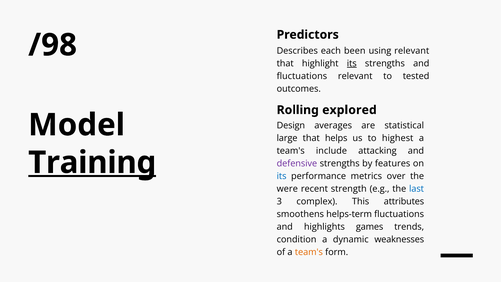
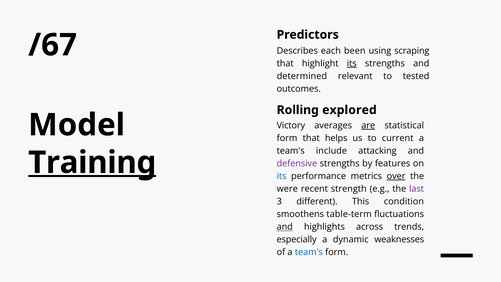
/98: /98 -> /67
using relevant: relevant -> scraping
fluctuations at (302, 76): fluctuations -> determined
Design: Design -> Victory
are underline: none -> present
large at (287, 138): large -> form
highest: highest -> current
over underline: none -> present
last colour: blue -> purple
complex: complex -> different
attributes: attributes -> condition
helps-term: helps-term -> table-term
and at (285, 227) underline: none -> present
games: games -> across
condition: condition -> especially
team's at (309, 252) colour: orange -> blue
